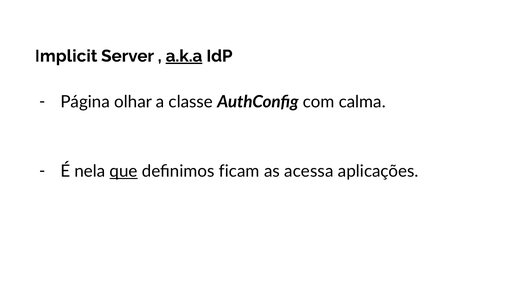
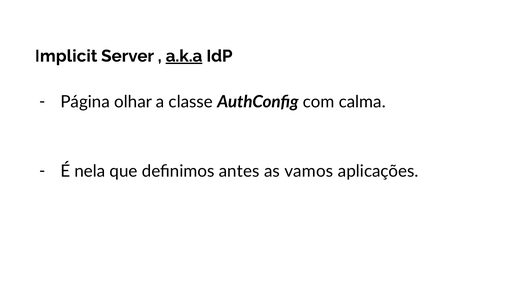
que underline: present -> none
ficam: ficam -> antes
acessa: acessa -> vamos
